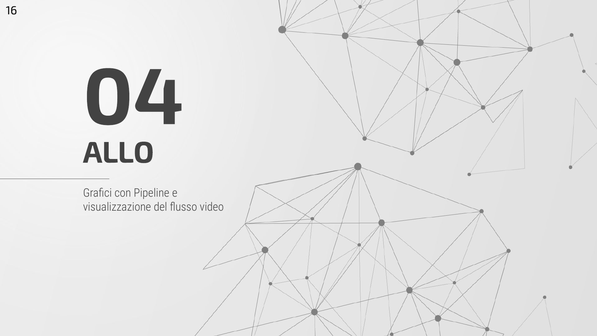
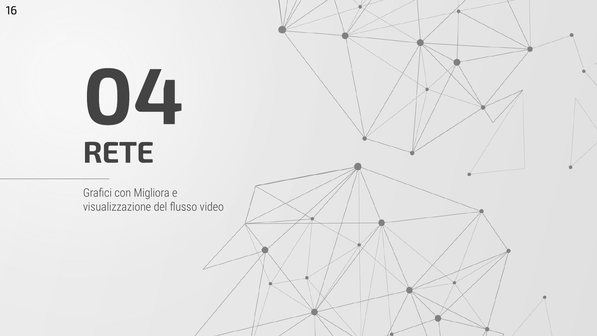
ALLO: ALLO -> RETE
Pipeline: Pipeline -> Migliora
